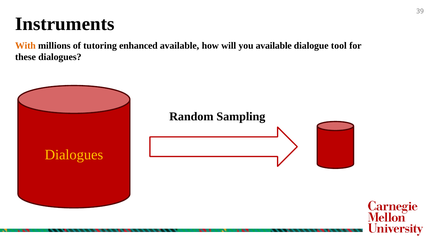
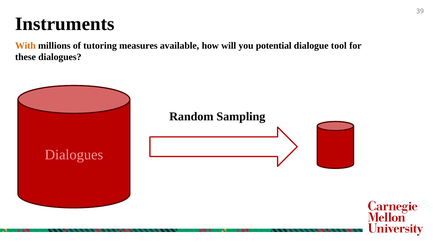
enhanced: enhanced -> measures
you available: available -> potential
Dialogues at (74, 155) colour: yellow -> pink
